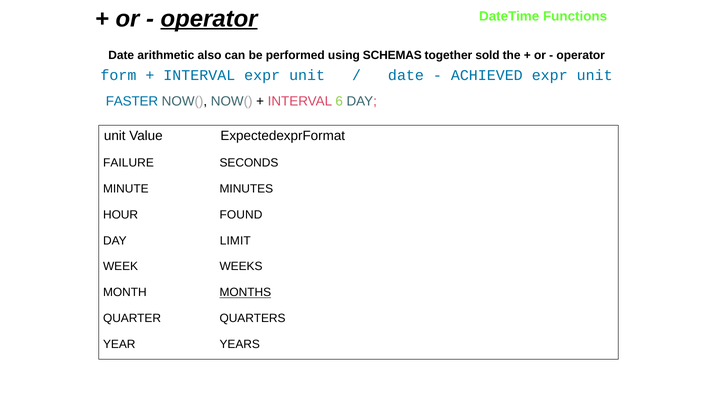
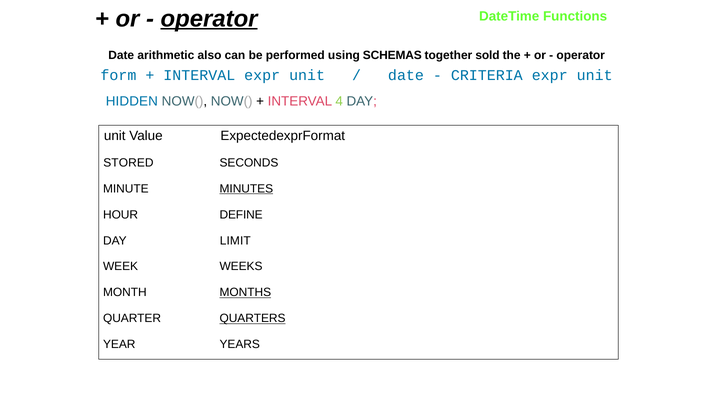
ACHIEVED: ACHIEVED -> CRITERIA
FASTER: FASTER -> HIDDEN
6: 6 -> 4
FAILURE: FAILURE -> STORED
MINUTES underline: none -> present
FOUND: FOUND -> DEFINE
QUARTERS underline: none -> present
